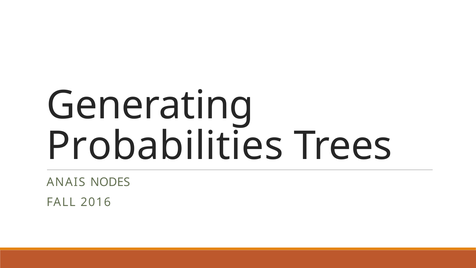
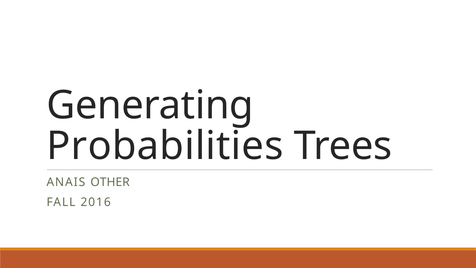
NODES: NODES -> OTHER
